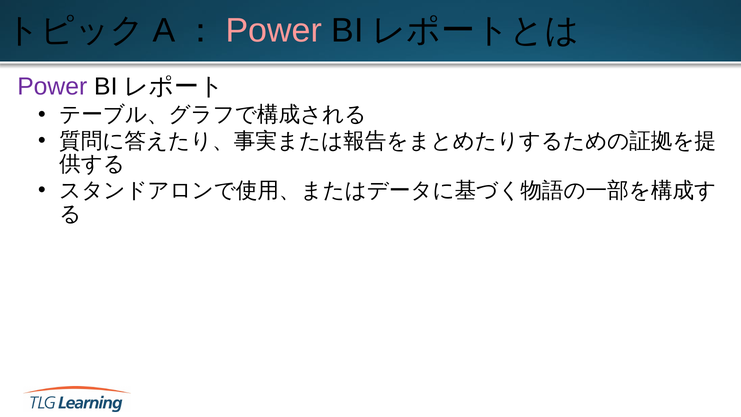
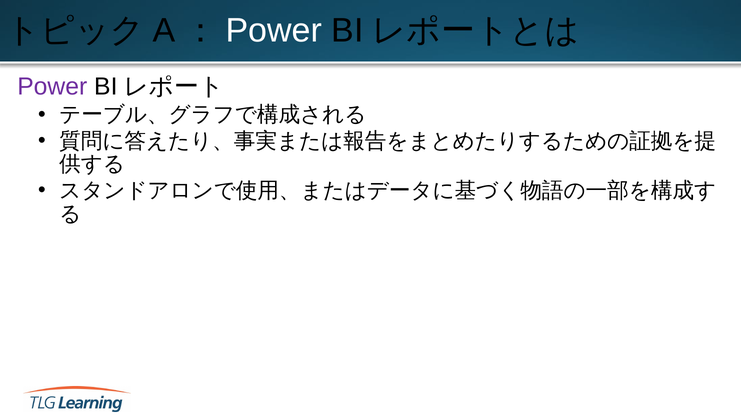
Power at (274, 30) colour: pink -> white
